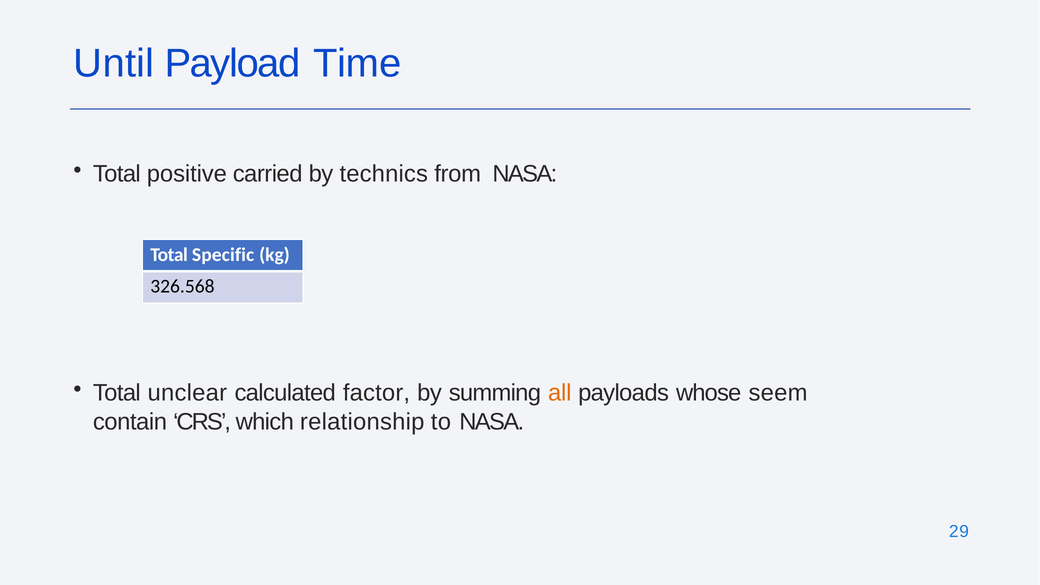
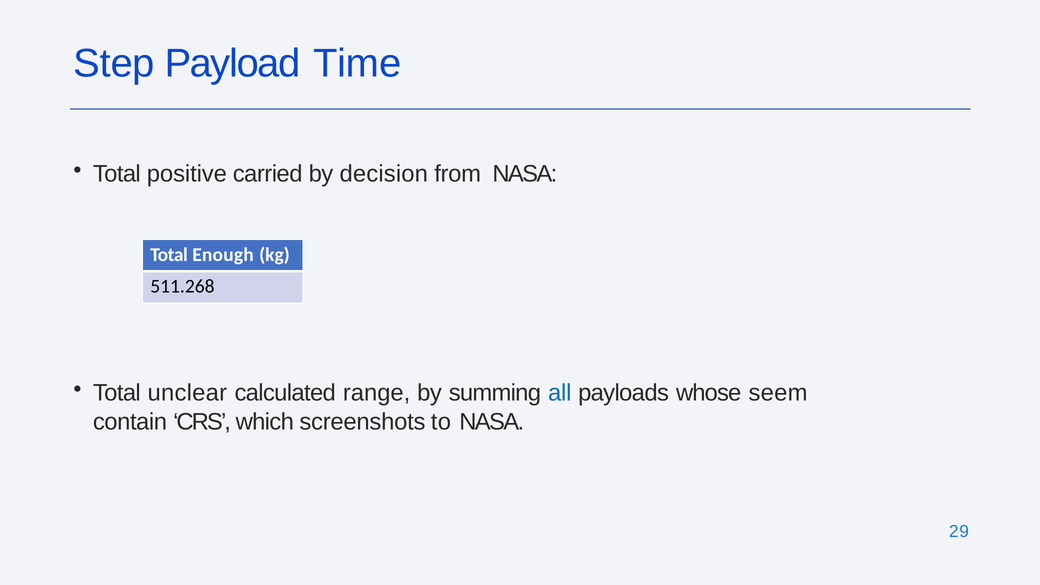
Until: Until -> Step
technics: technics -> decision
Specific: Specific -> Enough
326.568: 326.568 -> 511.268
factor: factor -> range
all colour: orange -> blue
relationship: relationship -> screenshots
